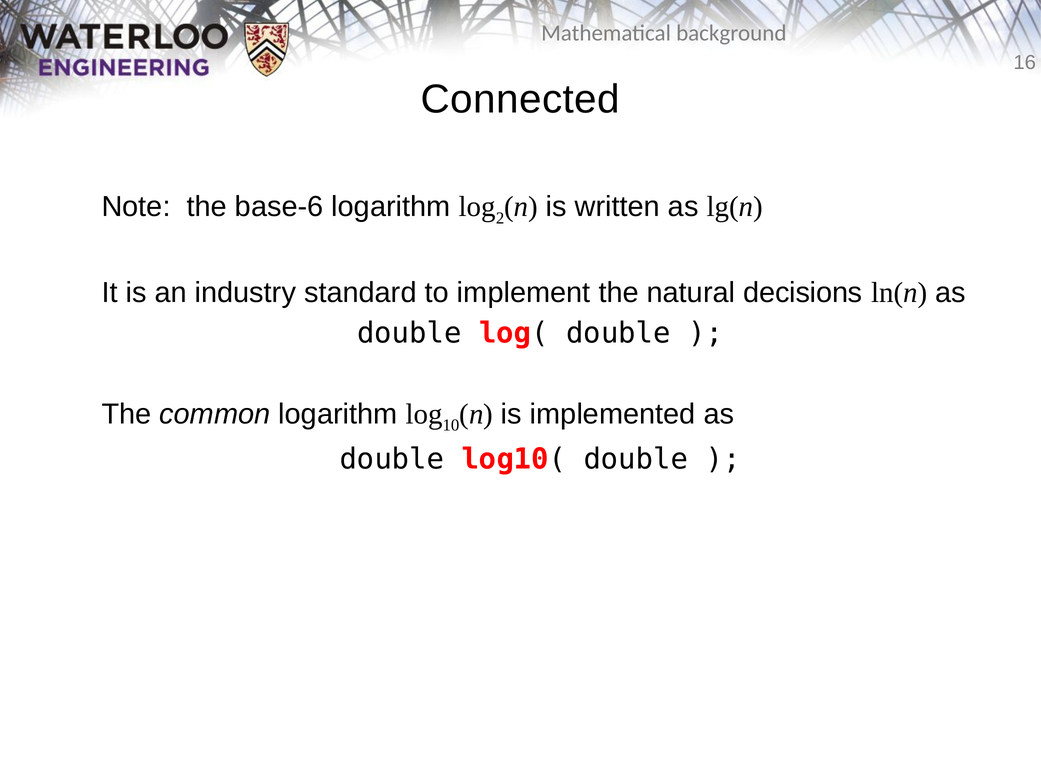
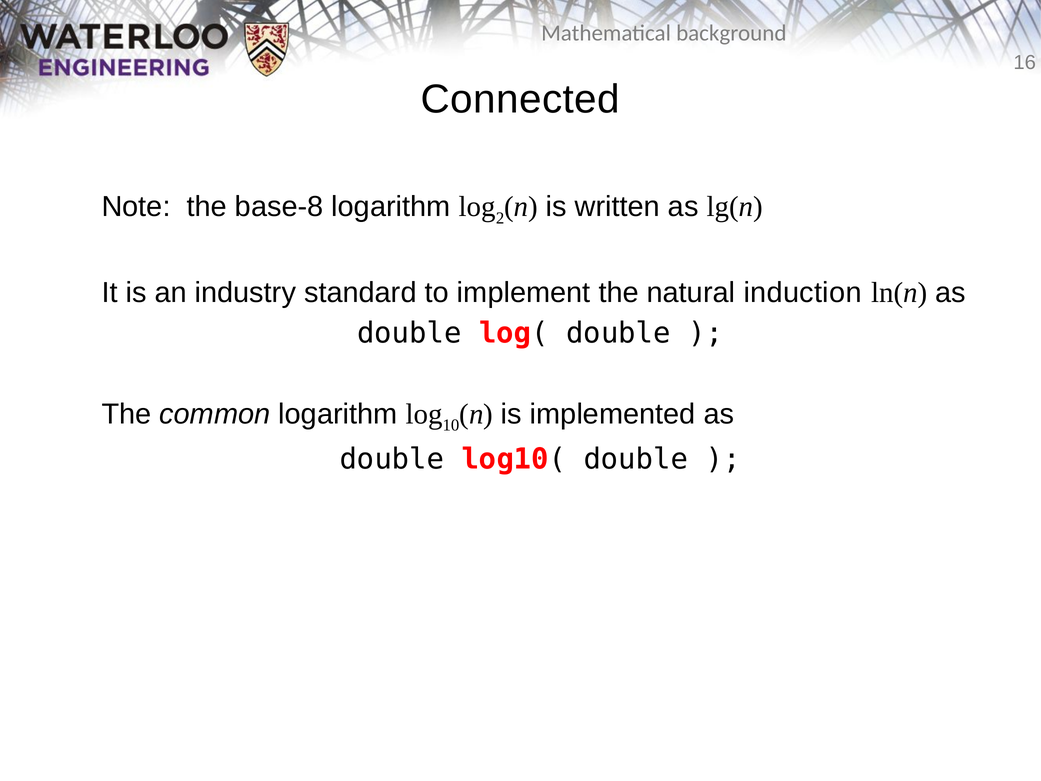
base-6: base-6 -> base-8
decisions: decisions -> induction
